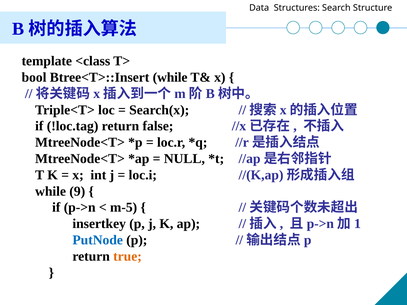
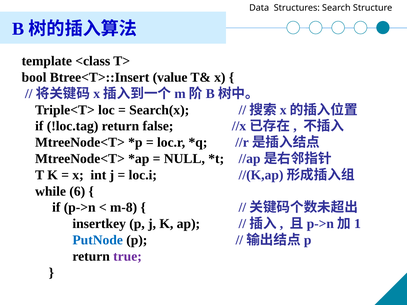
Btree<T>::Insert while: while -> value
9: 9 -> 6
m-5: m-5 -> m-8
true colour: orange -> purple
